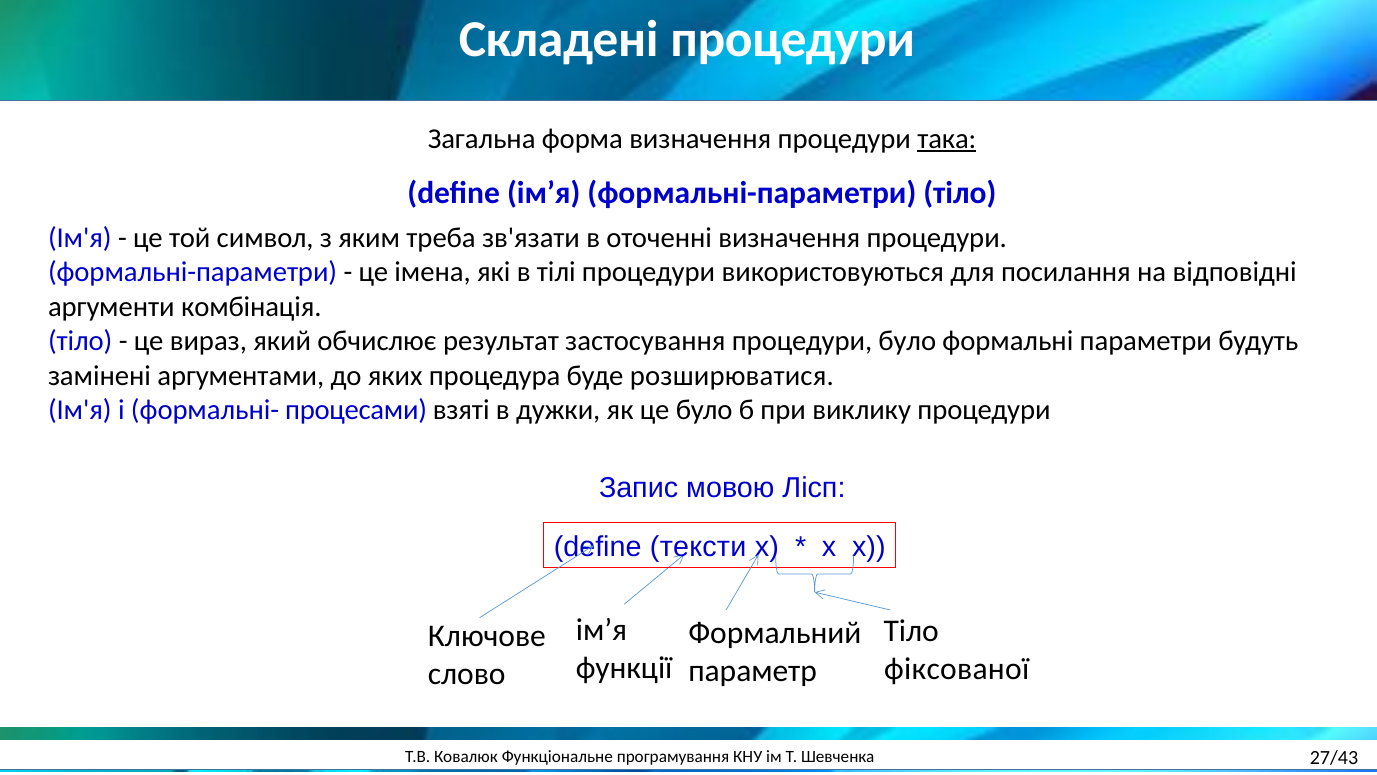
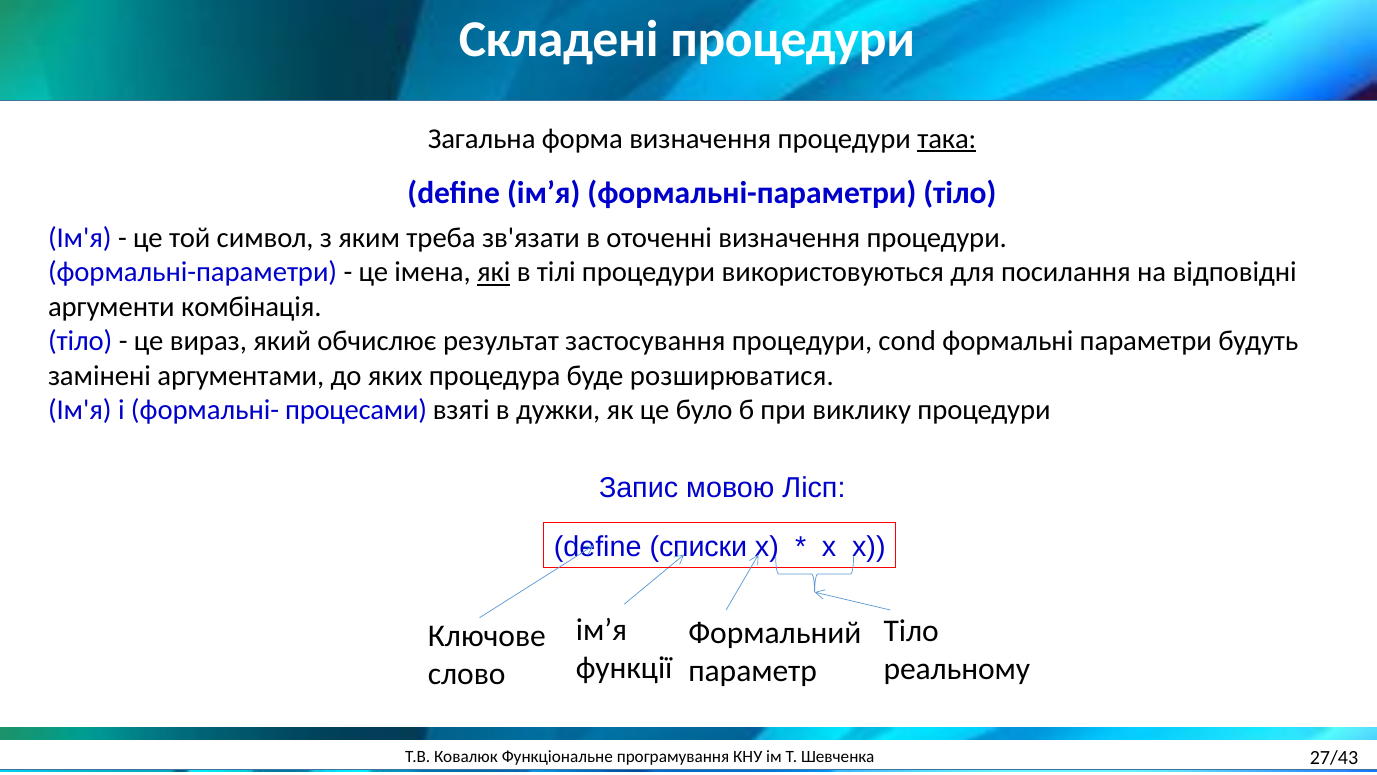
які underline: none -> present
процедури було: було -> cond
тексти: тексти -> списки
фіксованої: фіксованої -> реальному
